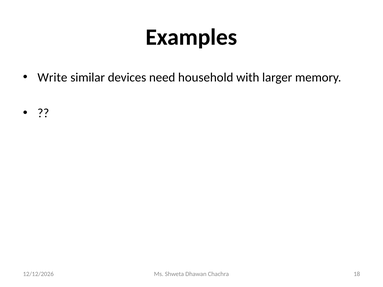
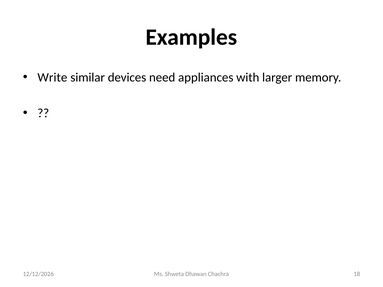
household: household -> appliances
